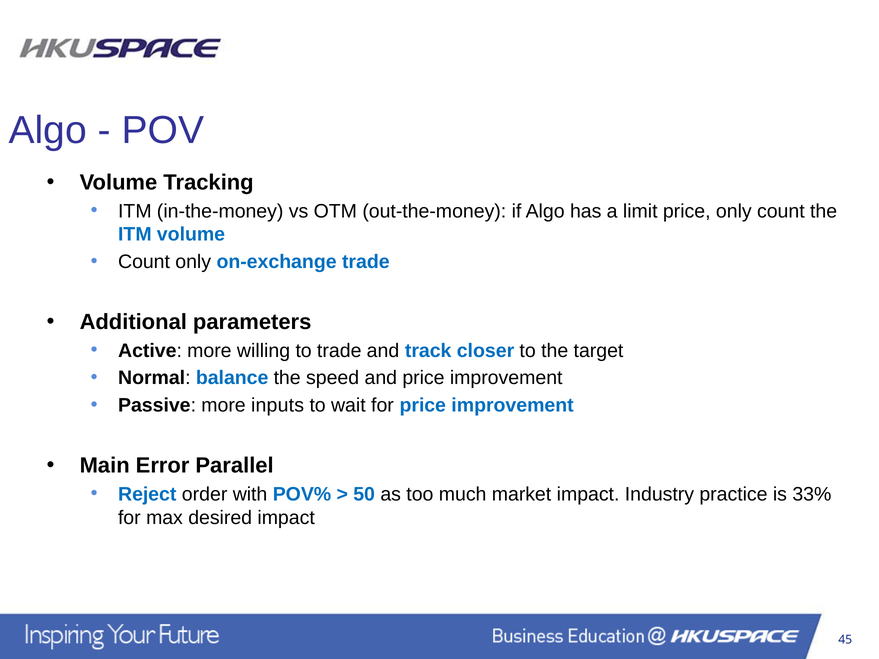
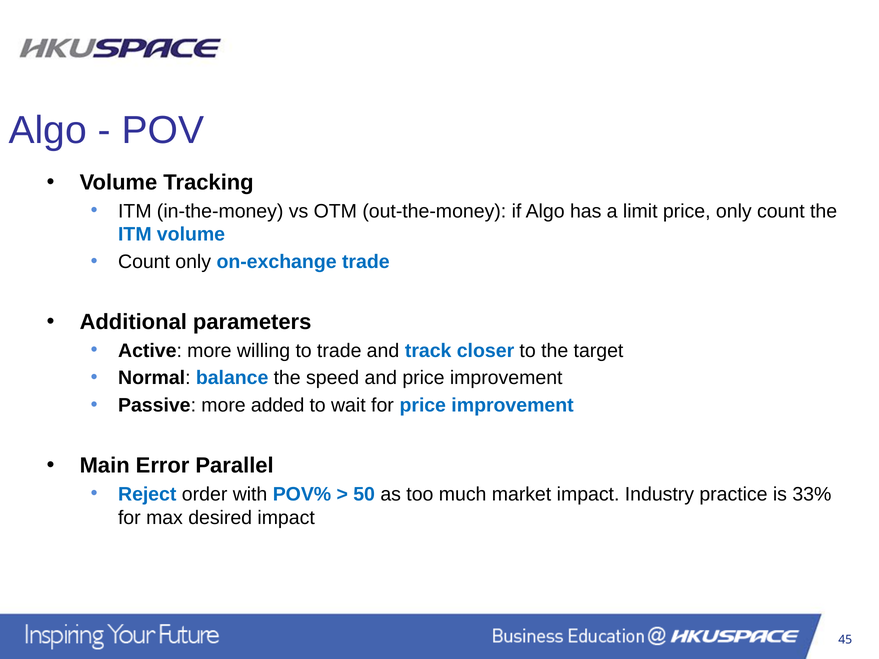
inputs: inputs -> added
